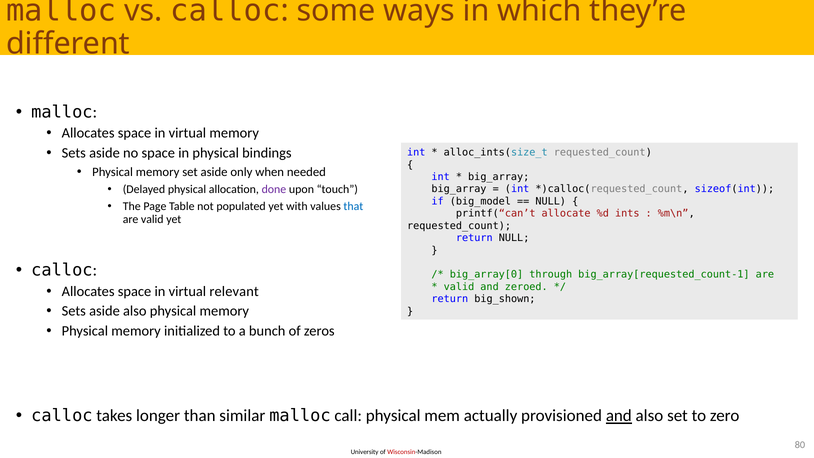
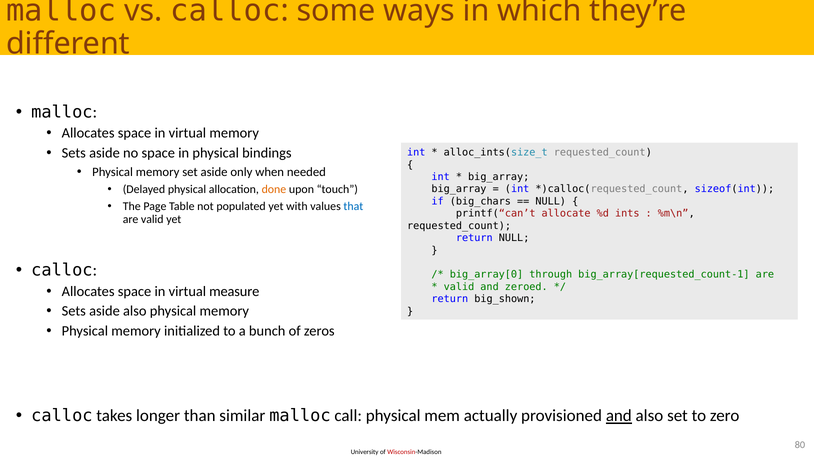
done colour: purple -> orange
big_model: big_model -> big_chars
relevant: relevant -> measure
